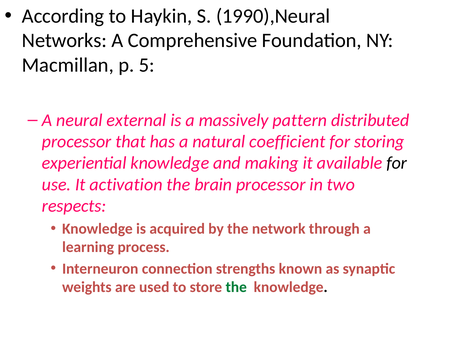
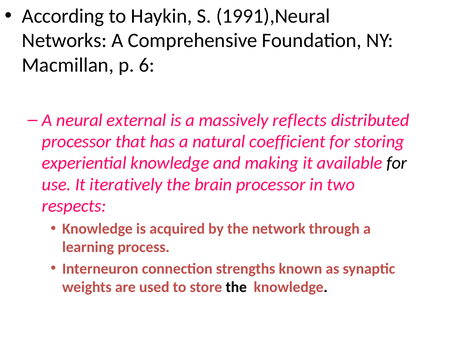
1990),Neural: 1990),Neural -> 1991),Neural
5: 5 -> 6
pattern: pattern -> reflects
activation: activation -> iteratively
the at (236, 287) colour: green -> black
